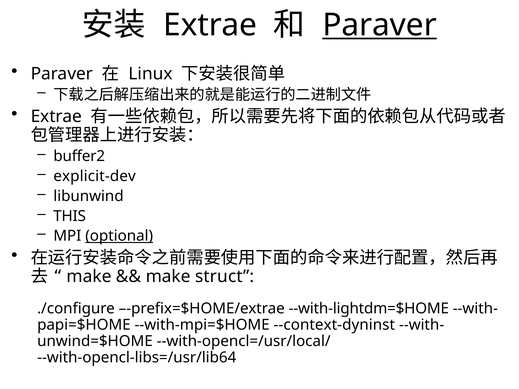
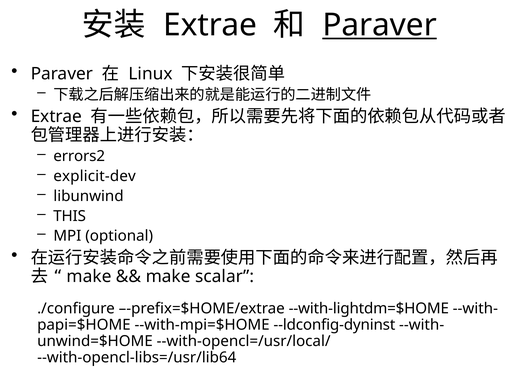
buffer2: buffer2 -> errors2
optional underline: present -> none
struct: struct -> scalar
--context-dyninst: --context-dyninst -> --ldconfig-dyninst
